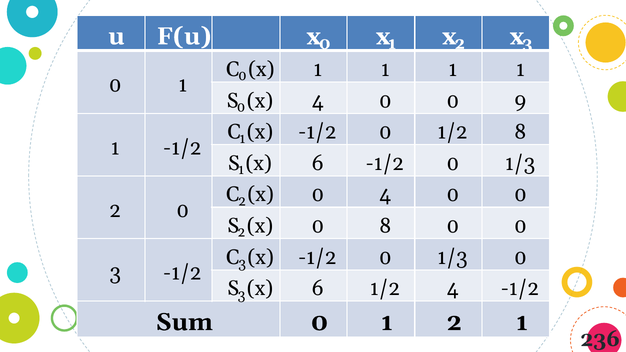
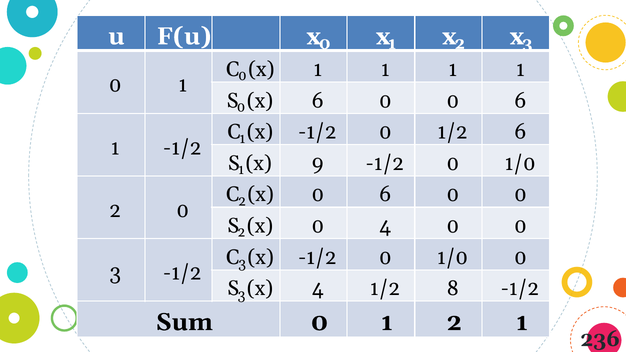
x 4: 4 -> 6
0 0 9: 9 -> 6
1/2 8: 8 -> 6
1 x 6: 6 -> 9
1/3 at (520, 163): 1/3 -> 1/0
x 0 4: 4 -> 6
0 8: 8 -> 4
1/3 at (452, 257): 1/3 -> 1/0
3 x 6: 6 -> 4
1/2 4: 4 -> 8
